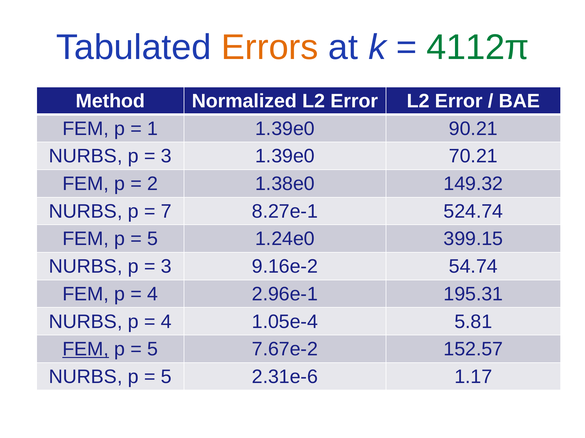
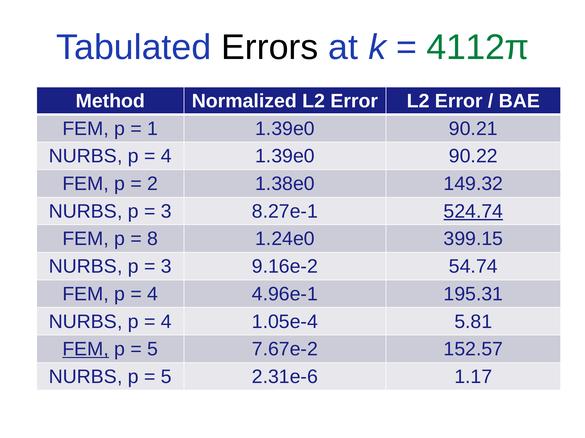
Errors colour: orange -> black
3 at (166, 156): 3 -> 4
70.21: 70.21 -> 90.22
7 at (166, 212): 7 -> 3
524.74 underline: none -> present
5 at (153, 239): 5 -> 8
2.96e-1: 2.96e-1 -> 4.96e-1
